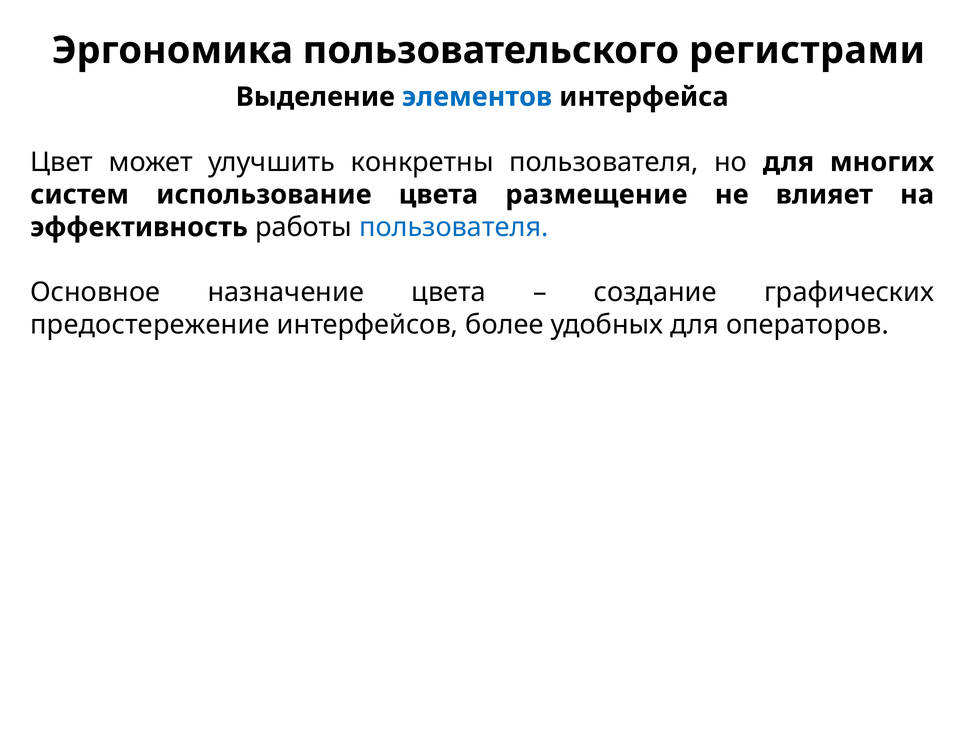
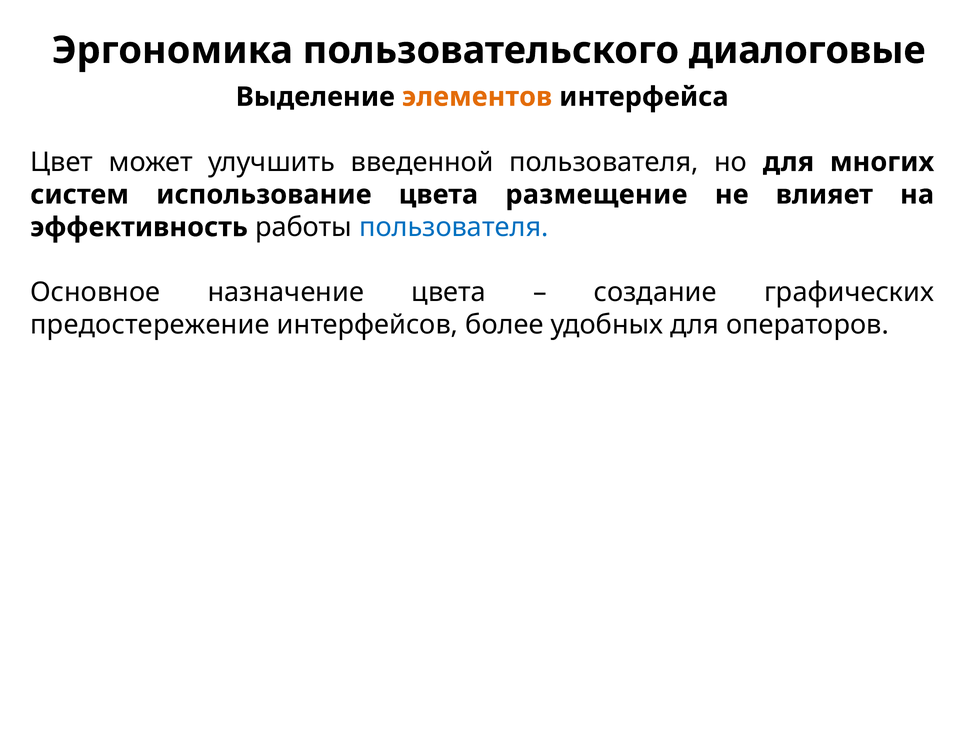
регистрами: регистрами -> диалоговые
элементов colour: blue -> orange
конкретны: конкретны -> введенной
